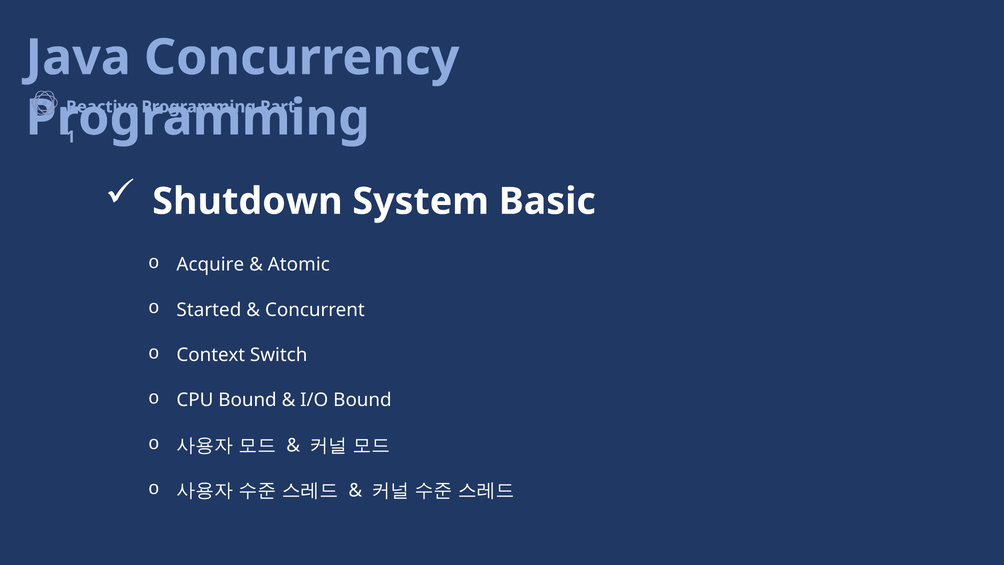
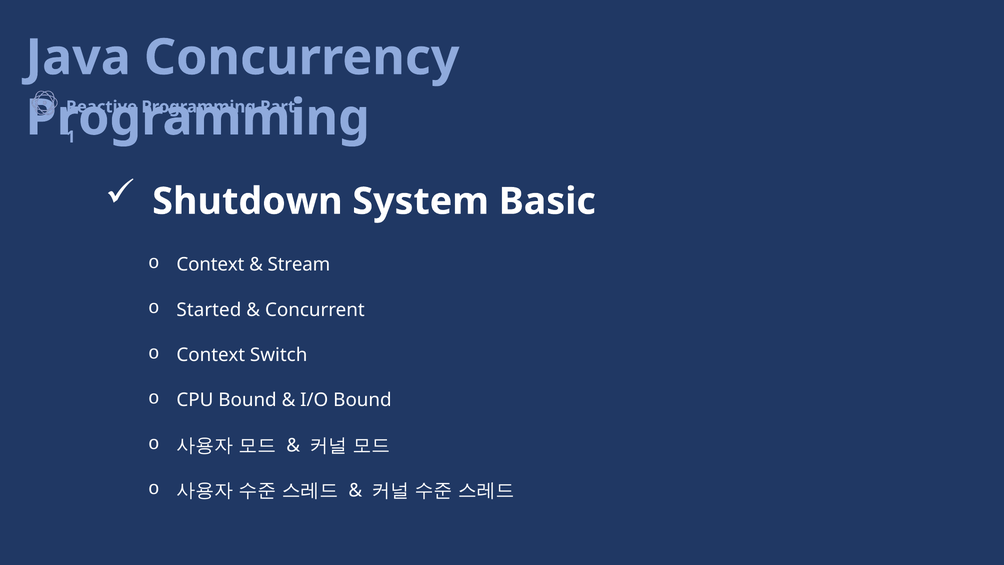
Acquire at (210, 265): Acquire -> Context
Atomic: Atomic -> Stream
